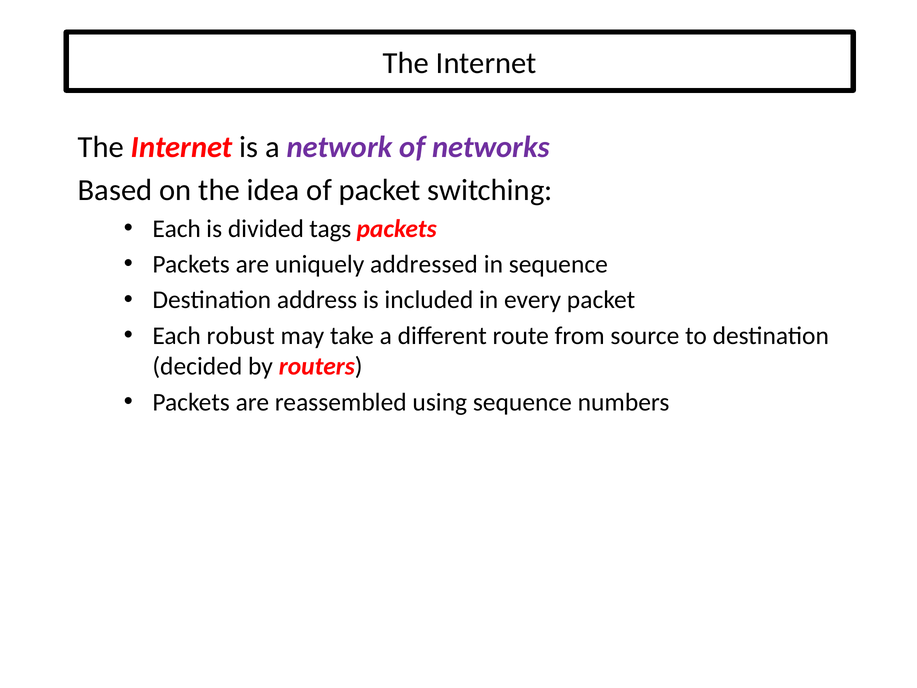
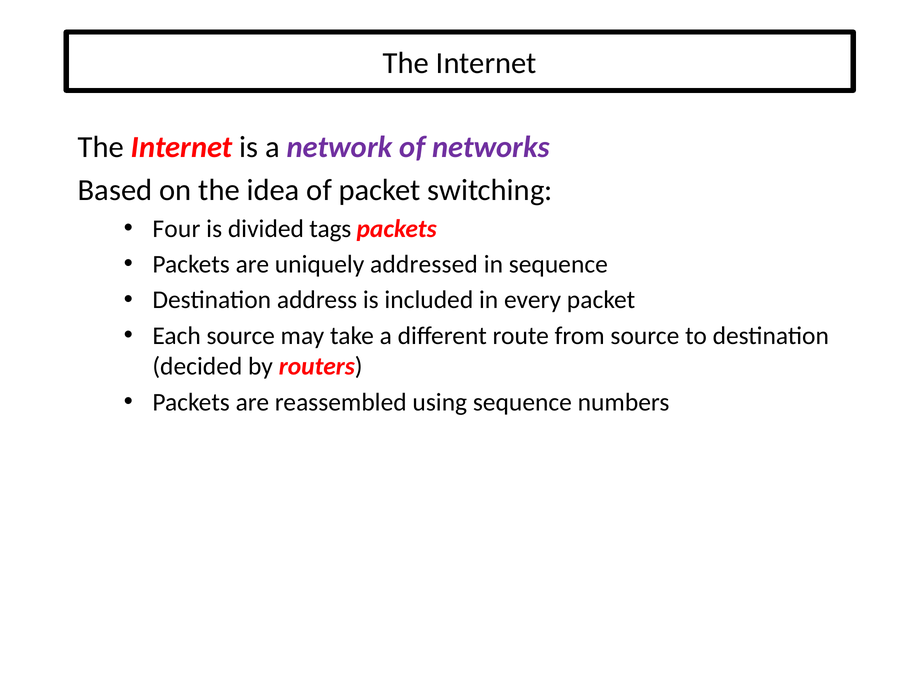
Each at (177, 229): Each -> Four
Each robust: robust -> source
